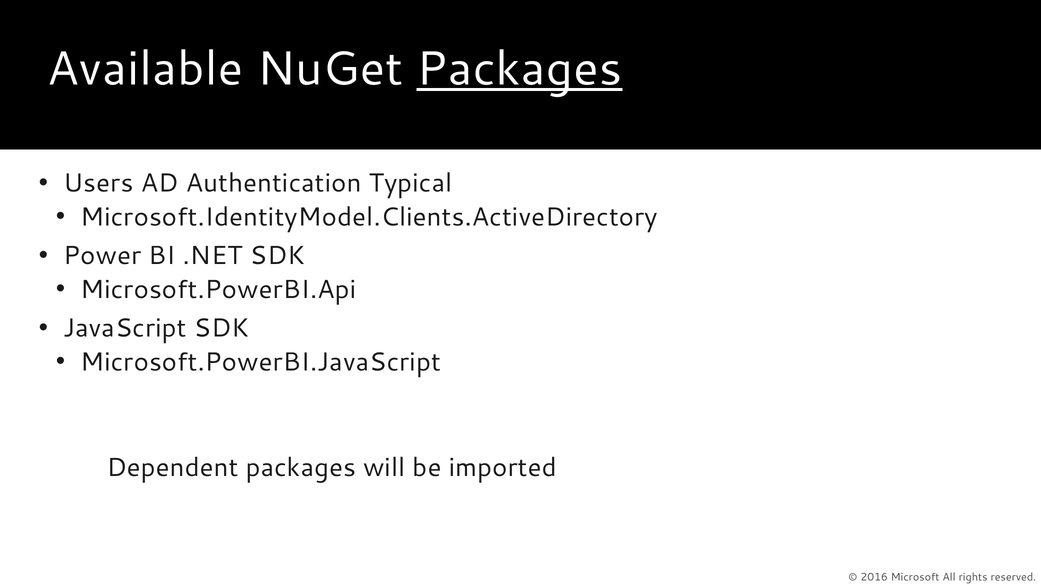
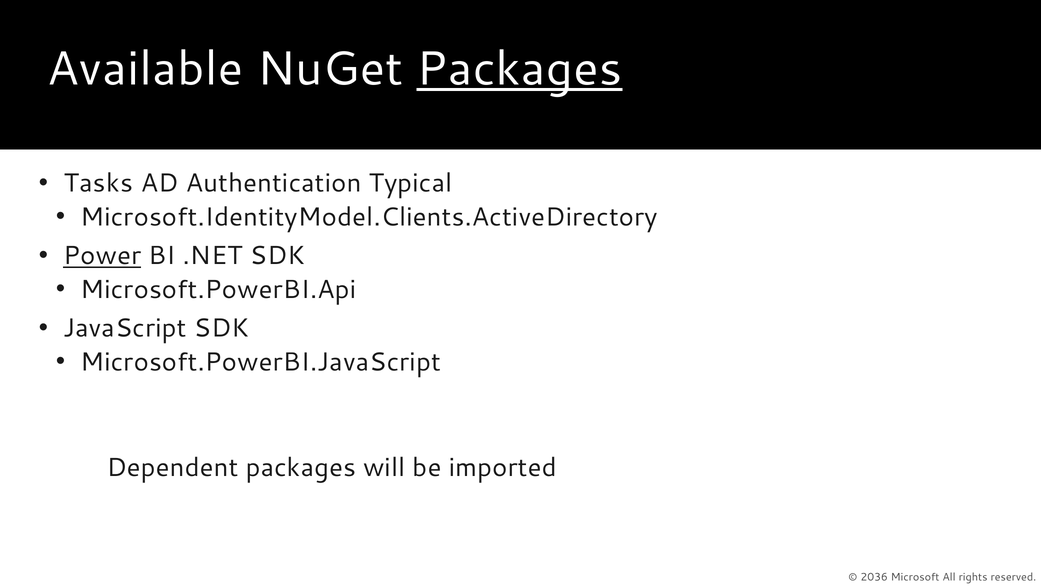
Users: Users -> Tasks
Power underline: none -> present
2016: 2016 -> 2036
